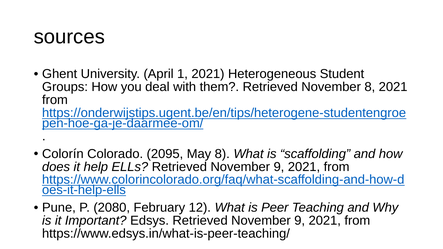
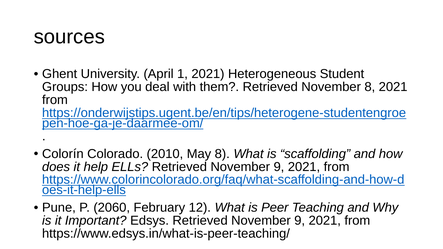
2095: 2095 -> 2010
2080: 2080 -> 2060
